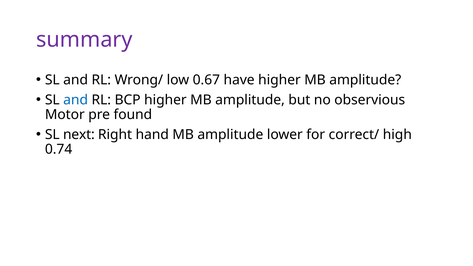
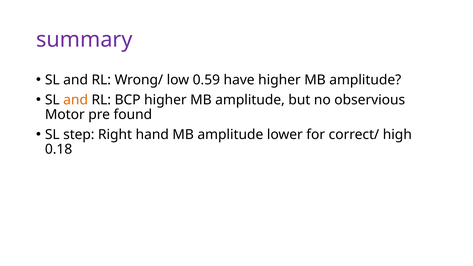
0.67: 0.67 -> 0.59
and at (76, 100) colour: blue -> orange
next: next -> step
0.74: 0.74 -> 0.18
